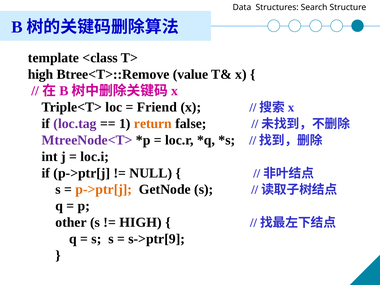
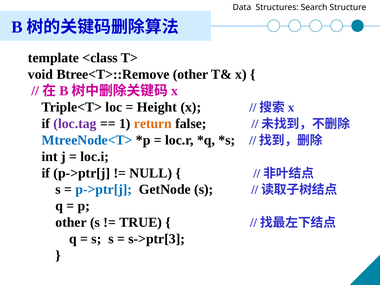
high at (41, 74): high -> void
Btree<T>::Remove value: value -> other
Friend: Friend -> Height
MtreeNode<T> colour: purple -> blue
p->ptr[j at (104, 189) colour: orange -> blue
HIGH at (141, 222): HIGH -> TRUE
s->ptr[9: s->ptr[9 -> s->ptr[3
